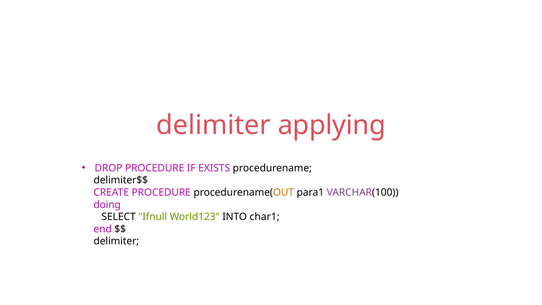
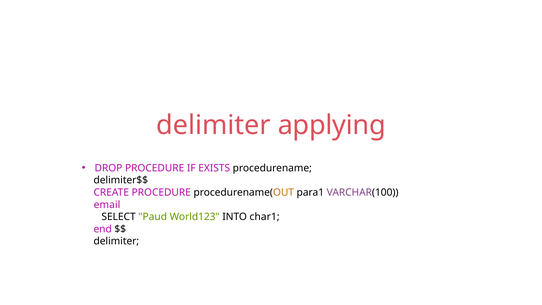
doing: doing -> email
Ifnull: Ifnull -> Paud
